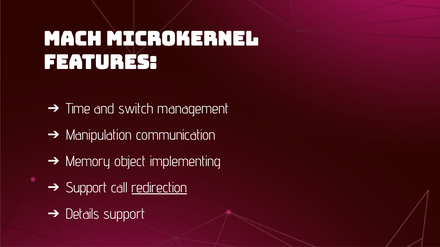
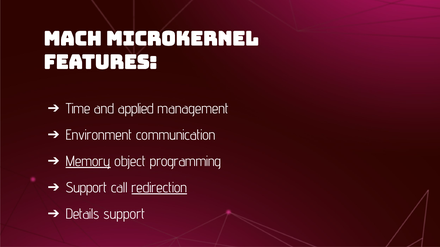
switch: switch -> applied
Manipulation: Manipulation -> Environment
Memory underline: none -> present
implementing: implementing -> programming
